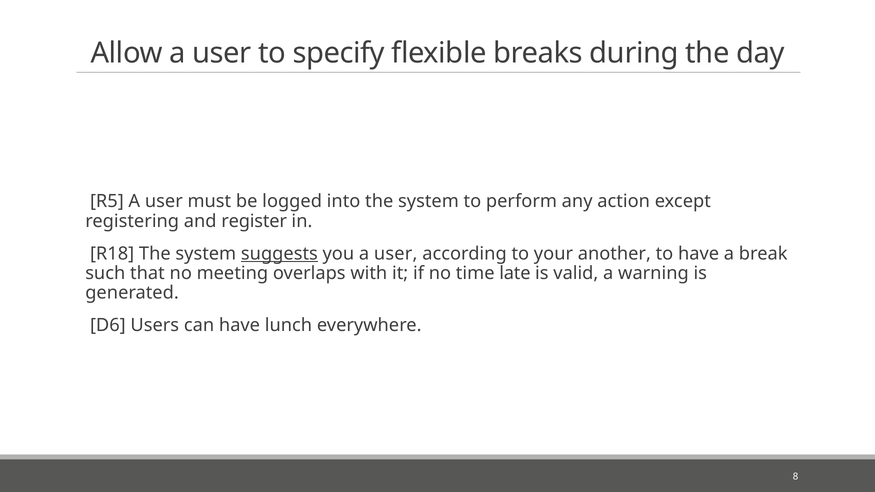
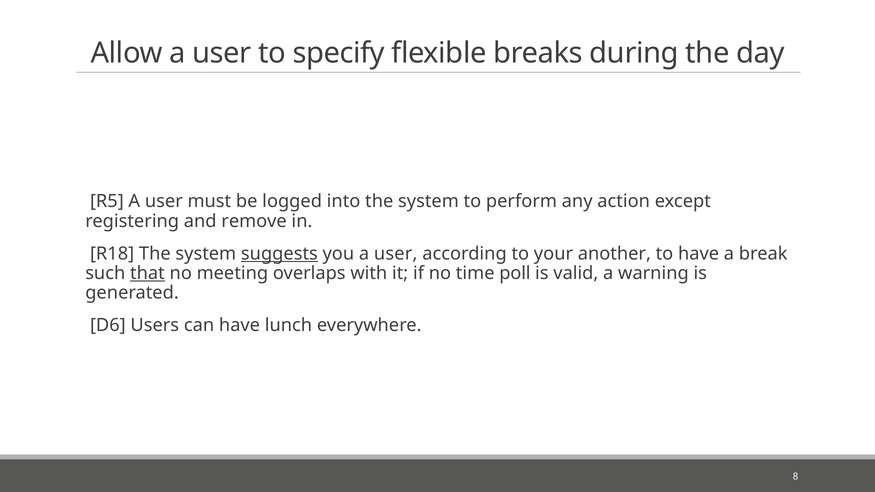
register: register -> remove
that underline: none -> present
late: late -> poll
